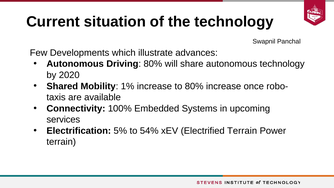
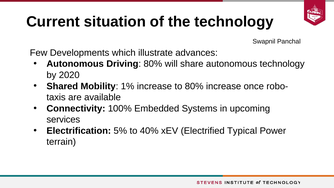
54%: 54% -> 40%
Electrified Terrain: Terrain -> Typical
